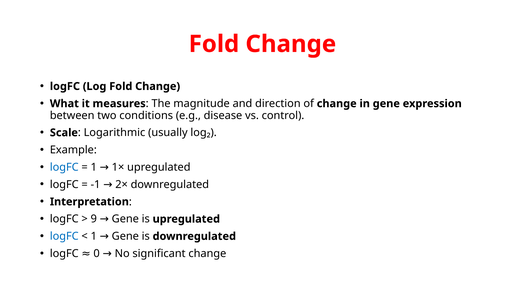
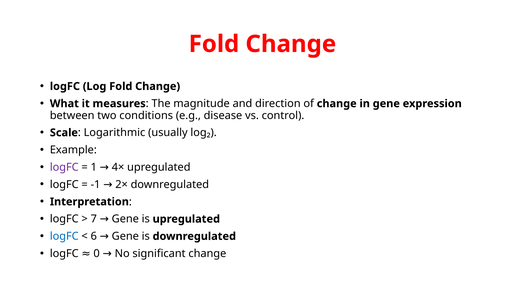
logFC at (64, 167) colour: blue -> purple
1×: 1× -> 4×
9: 9 -> 7
1 at (94, 237): 1 -> 6
